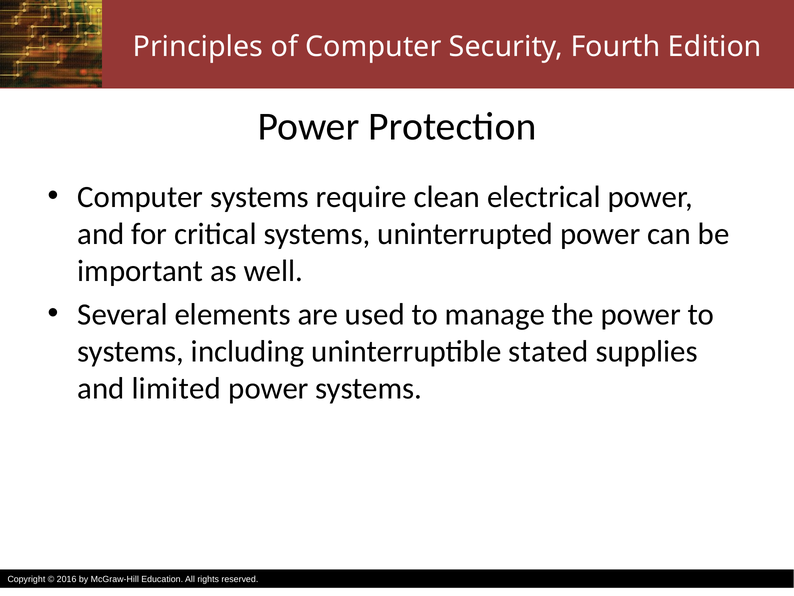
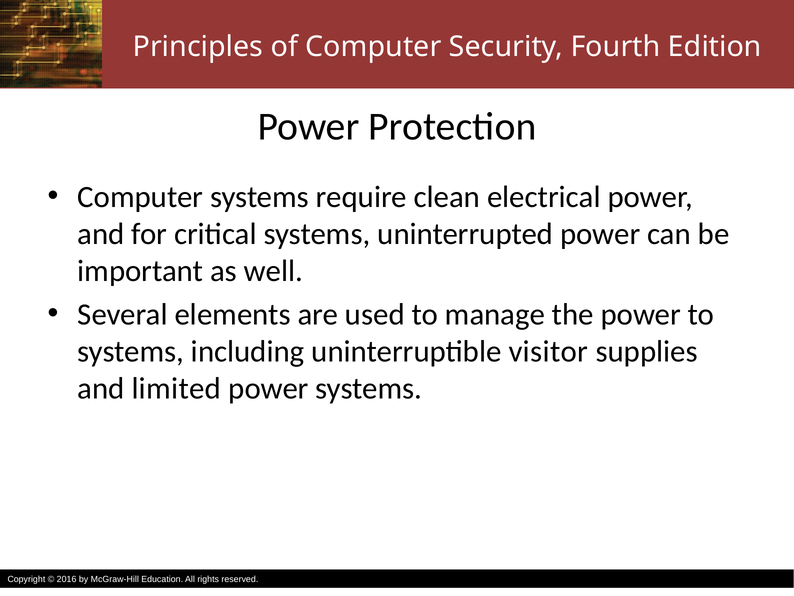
stated: stated -> visitor
